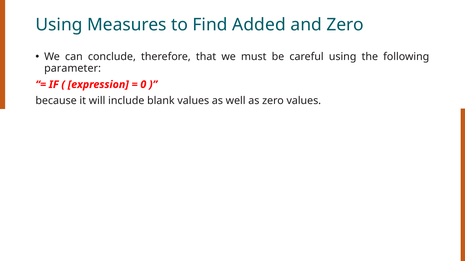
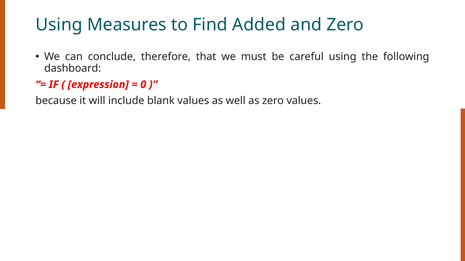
parameter: parameter -> dashboard
